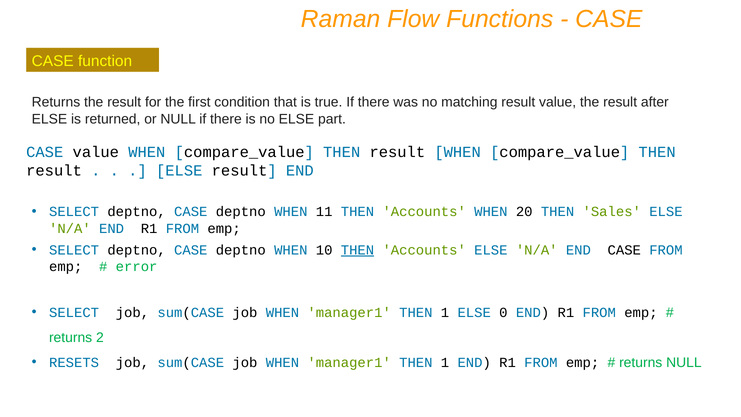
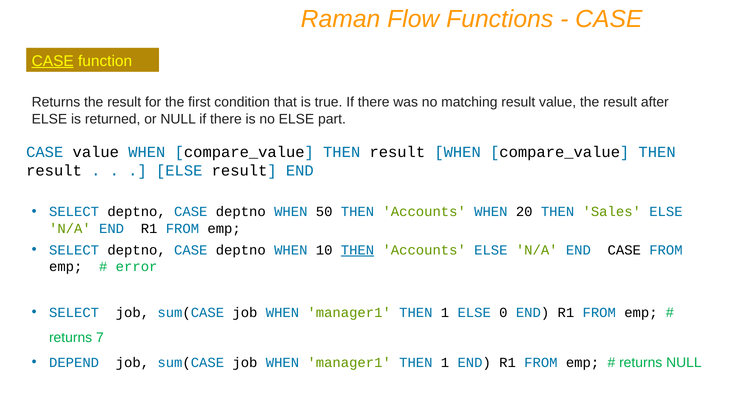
CASE at (53, 61) underline: none -> present
11: 11 -> 50
2: 2 -> 7
RESETS: RESETS -> DEPEND
